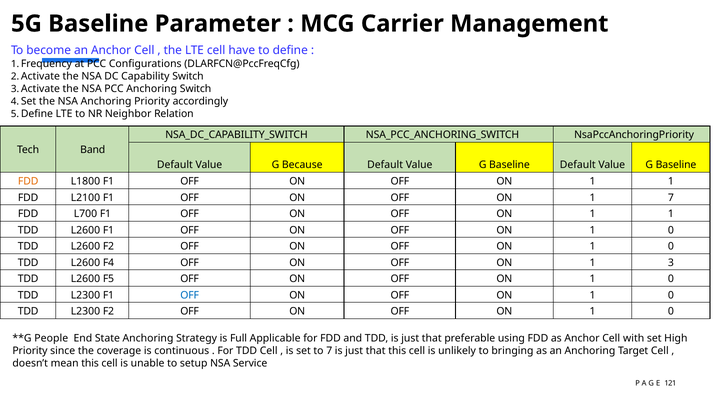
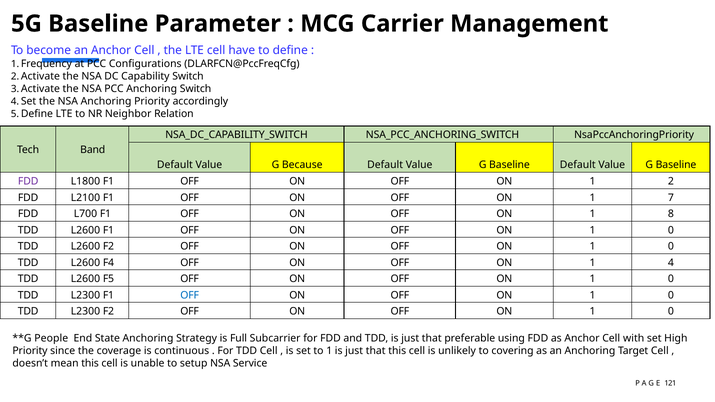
FDD at (28, 181) colour: orange -> purple
1 at (671, 181): 1 -> 2
1 at (671, 214): 1 -> 8
3: 3 -> 4
Applicable: Applicable -> Subcarrier
to 7: 7 -> 1
bringing: bringing -> covering
